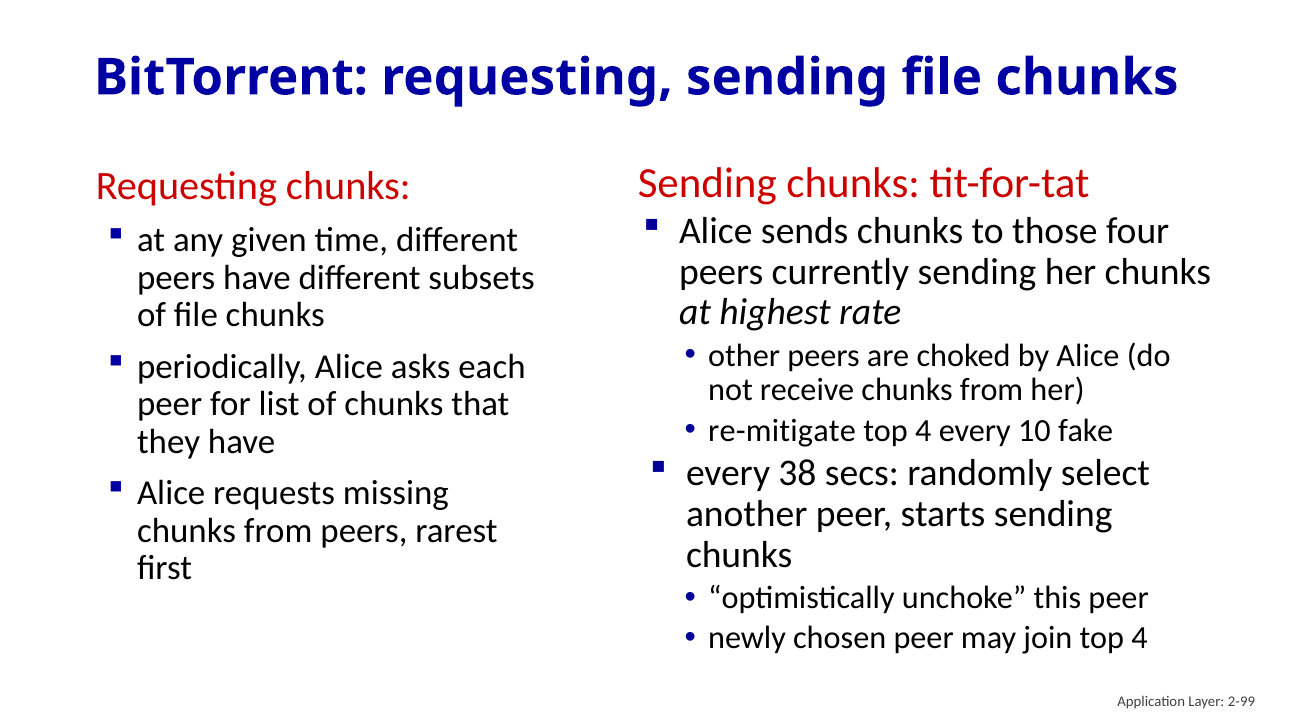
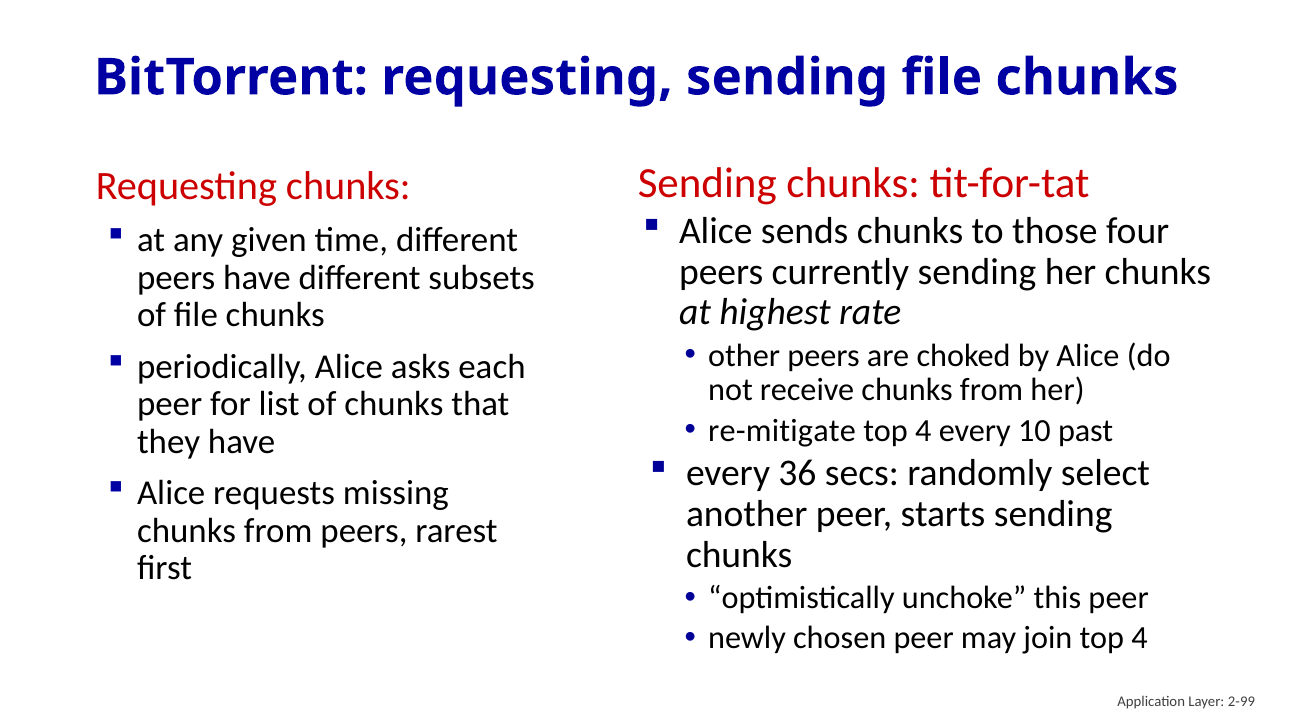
fake: fake -> past
38: 38 -> 36
